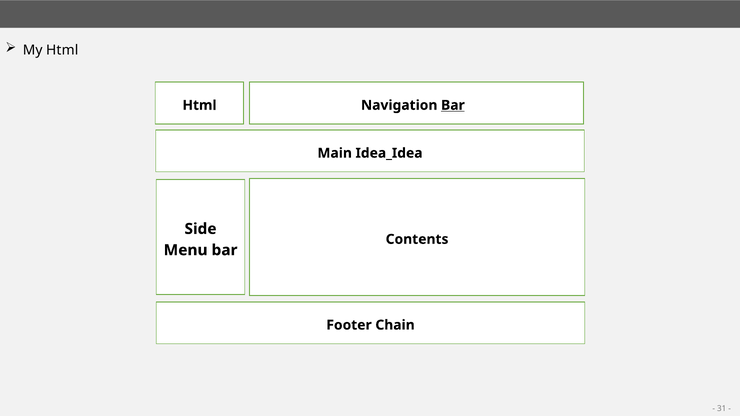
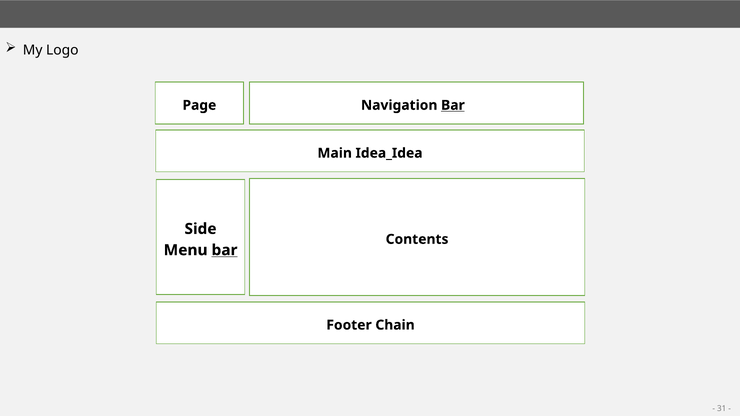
My Html: Html -> Logo
Html at (199, 105): Html -> Page
bar at (225, 250) underline: none -> present
